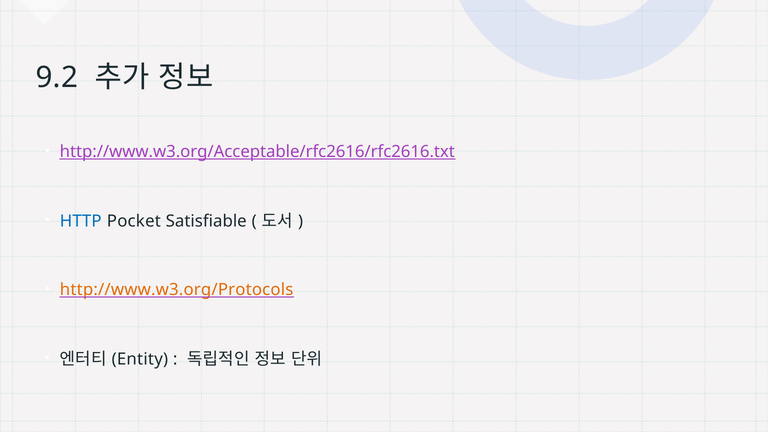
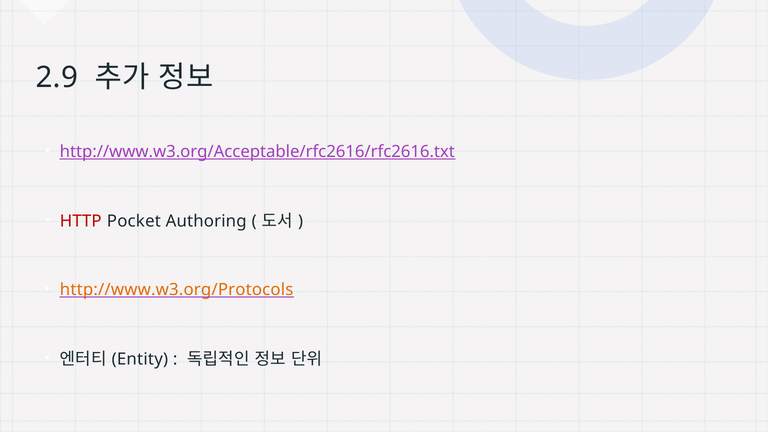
9.2: 9.2 -> 2.9
HTTP colour: blue -> red
Satisfiable: Satisfiable -> Authoring
